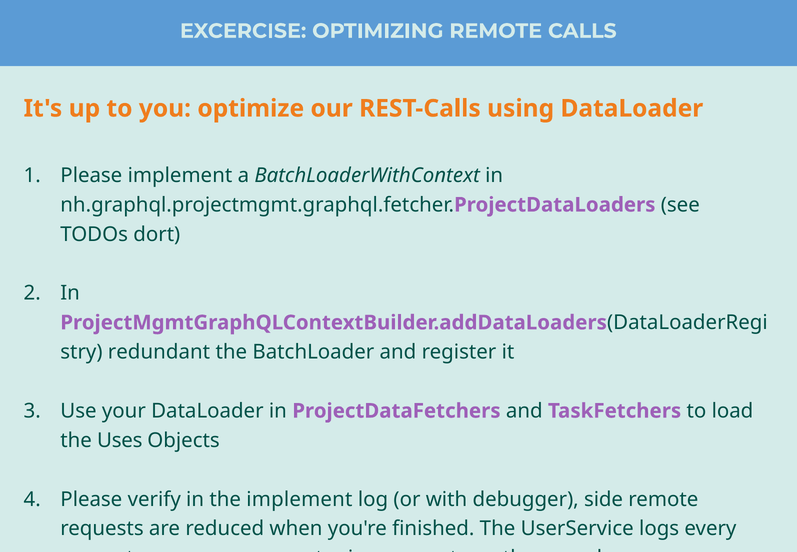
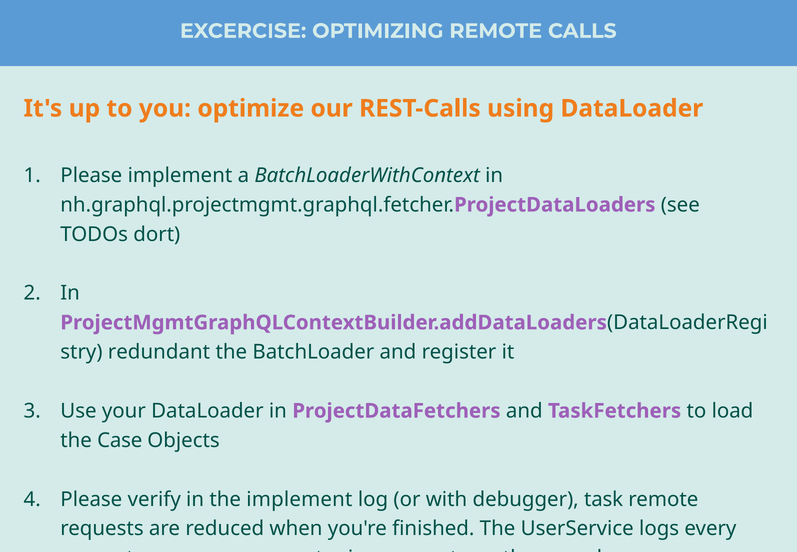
Uses: Uses -> Case
side: side -> task
